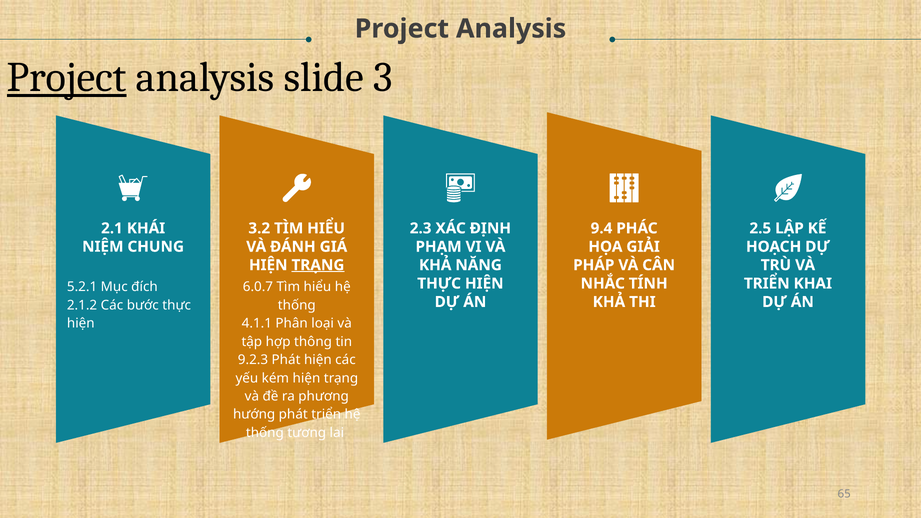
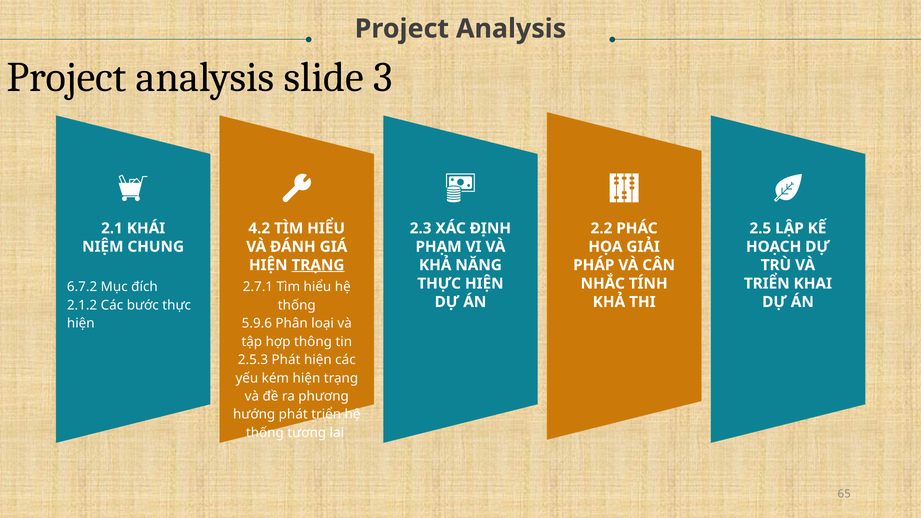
Project at (67, 77) underline: present -> none
3.2: 3.2 -> 4.2
9.4: 9.4 -> 2.2
5.2.1: 5.2.1 -> 6.7.2
6.0.7: 6.0.7 -> 2.7.1
4.1.1: 4.1.1 -> 5.9.6
9.2.3: 9.2.3 -> 2.5.3
